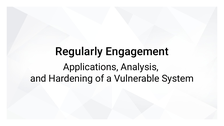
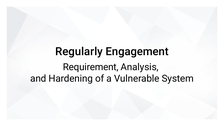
Applications: Applications -> Requirement
